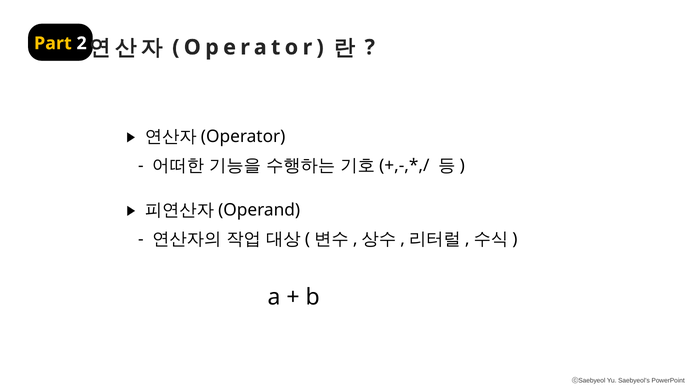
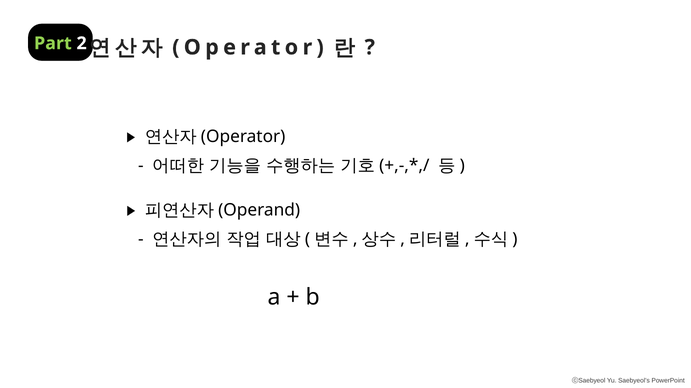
Part colour: yellow -> light green
